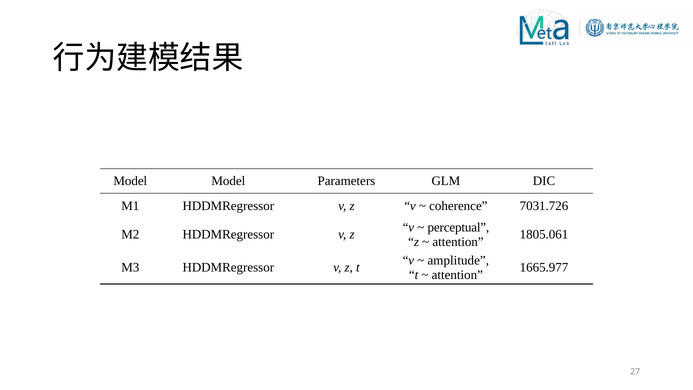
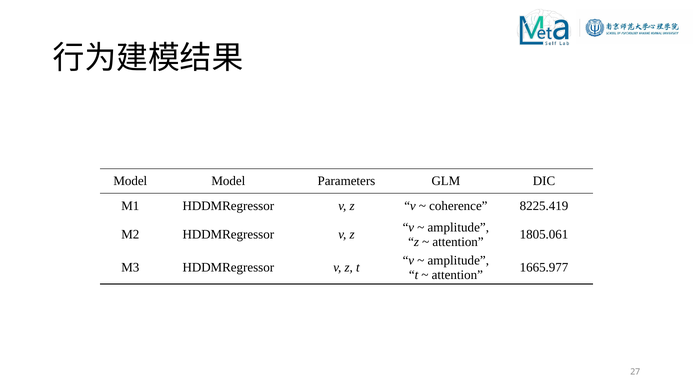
7031.726: 7031.726 -> 8225.419
perceptual at (458, 227): perceptual -> amplitude
